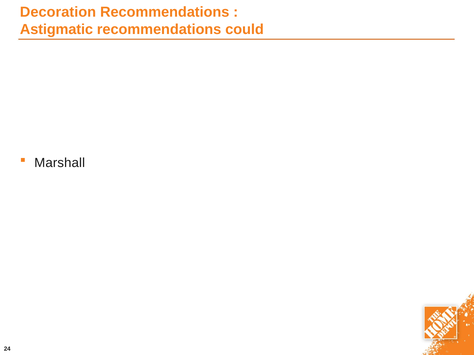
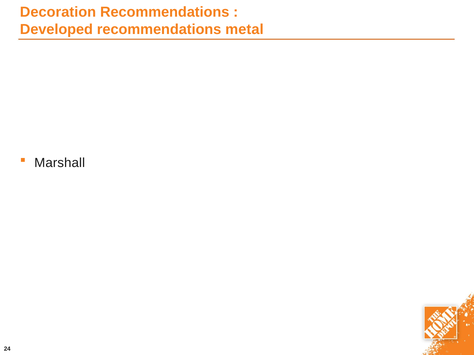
Astigmatic: Astigmatic -> Developed
could: could -> metal
